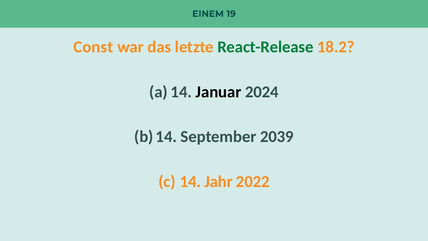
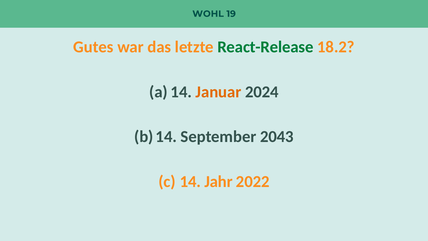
EINEM: EINEM -> WOHL
Const: Const -> Gutes
Januar colour: black -> orange
2039: 2039 -> 2043
